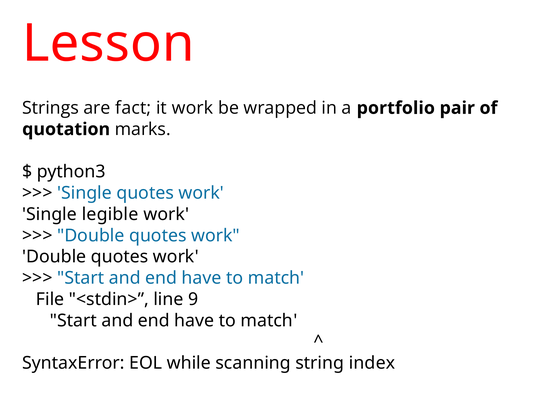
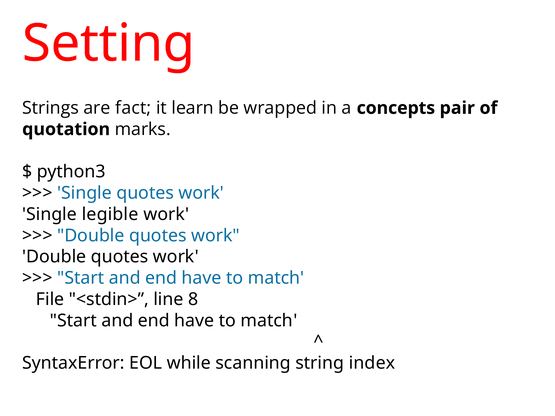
Lesson: Lesson -> Setting
it work: work -> learn
portfolio: portfolio -> concepts
9: 9 -> 8
